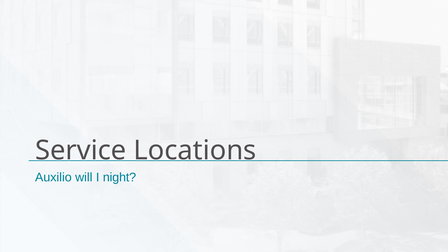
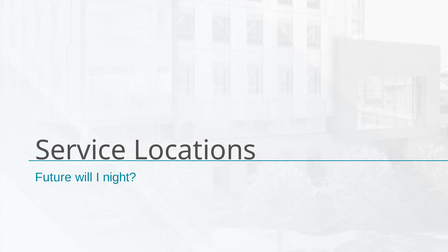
Auxilio: Auxilio -> Future
